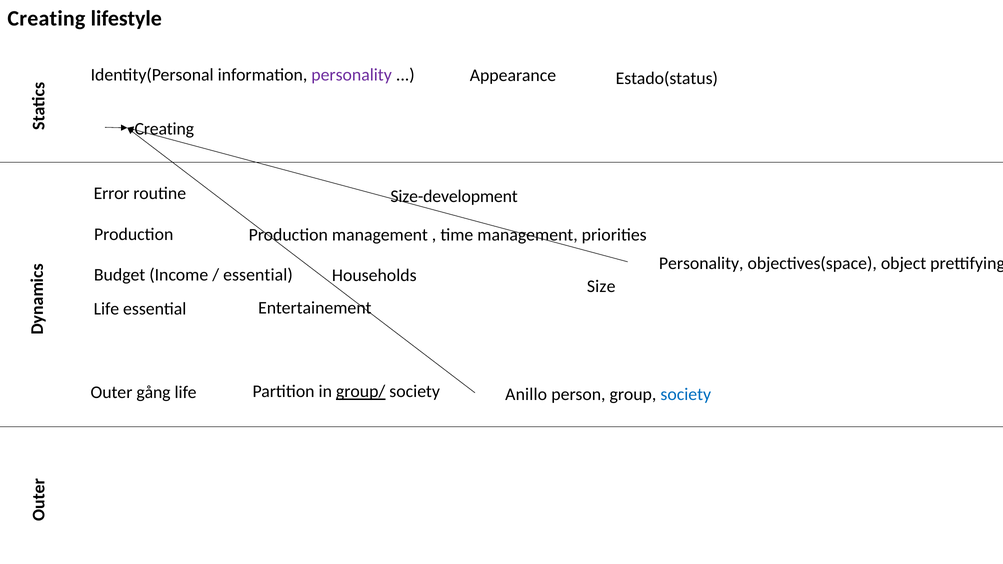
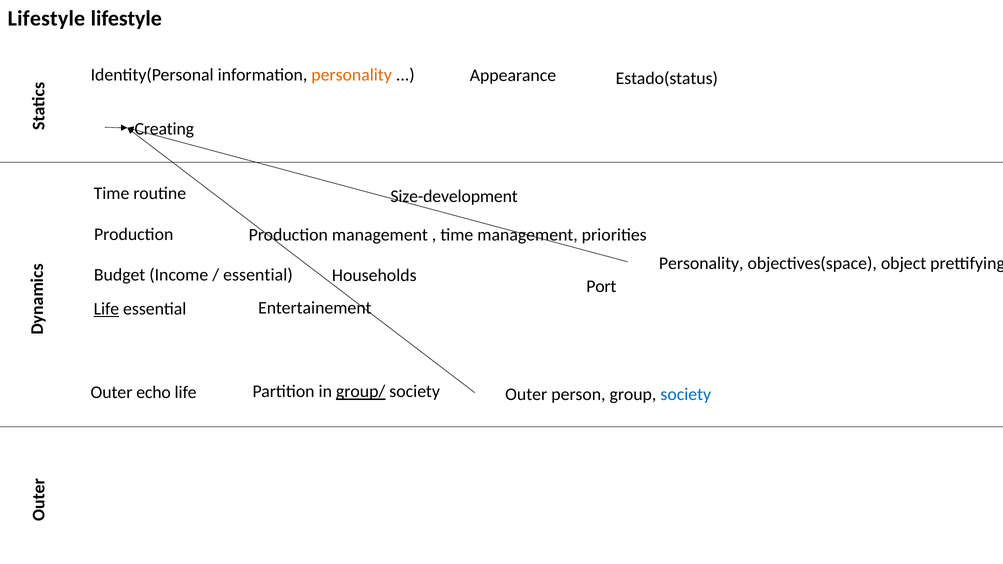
Creating at (46, 18): Creating -> Lifestyle
personality at (352, 75) colour: purple -> orange
Error at (112, 194): Error -> Time
Size: Size -> Port
Life at (106, 309) underline: none -> present
society Anillo: Anillo -> Outer
gång: gång -> echo
